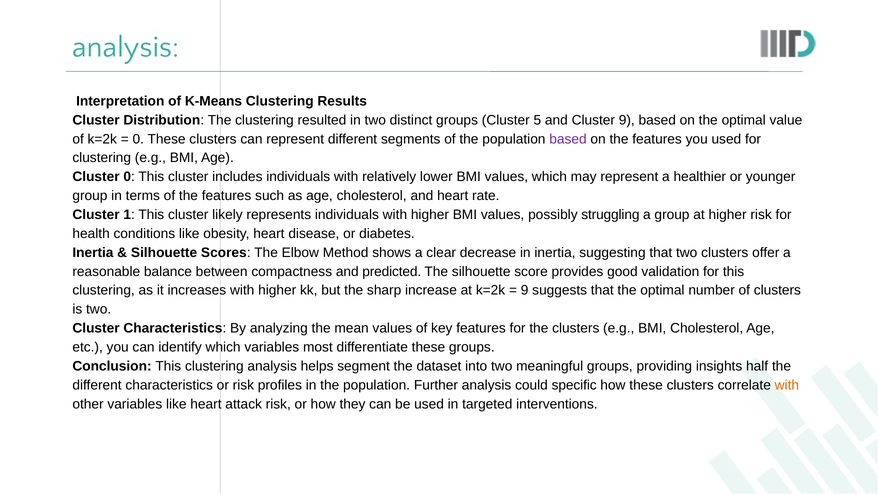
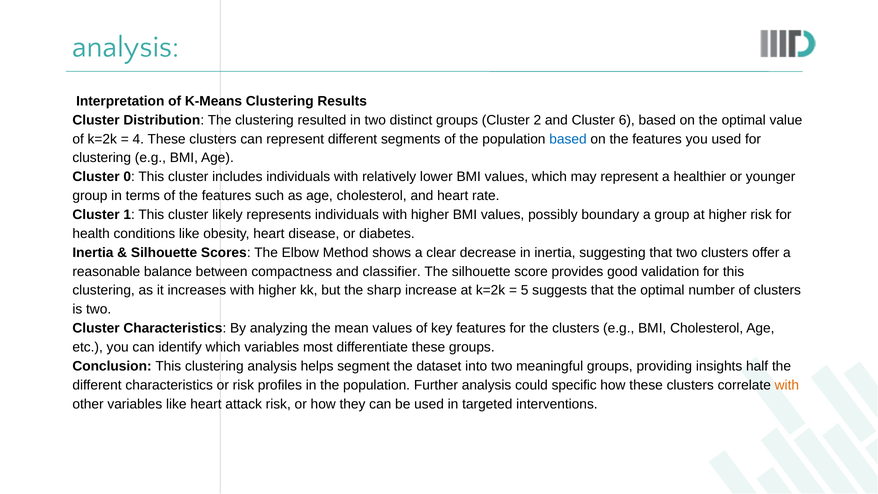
5: 5 -> 2
Cluster 9: 9 -> 6
0 at (138, 139): 0 -> 4
based at (568, 139) colour: purple -> blue
struggling: struggling -> boundary
predicted: predicted -> classifier
9 at (525, 290): 9 -> 5
